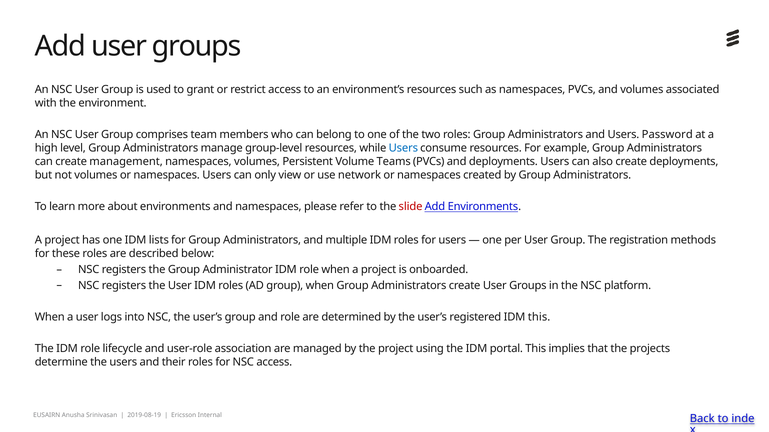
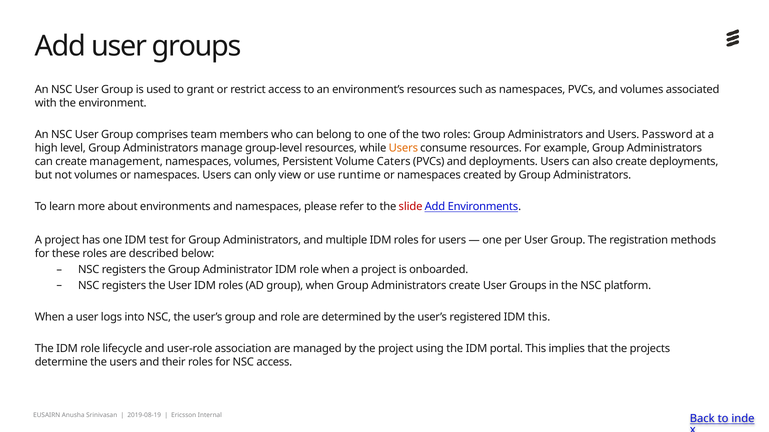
Users at (403, 148) colour: blue -> orange
Teams: Teams -> Caters
network: network -> runtime
lists: lists -> test
